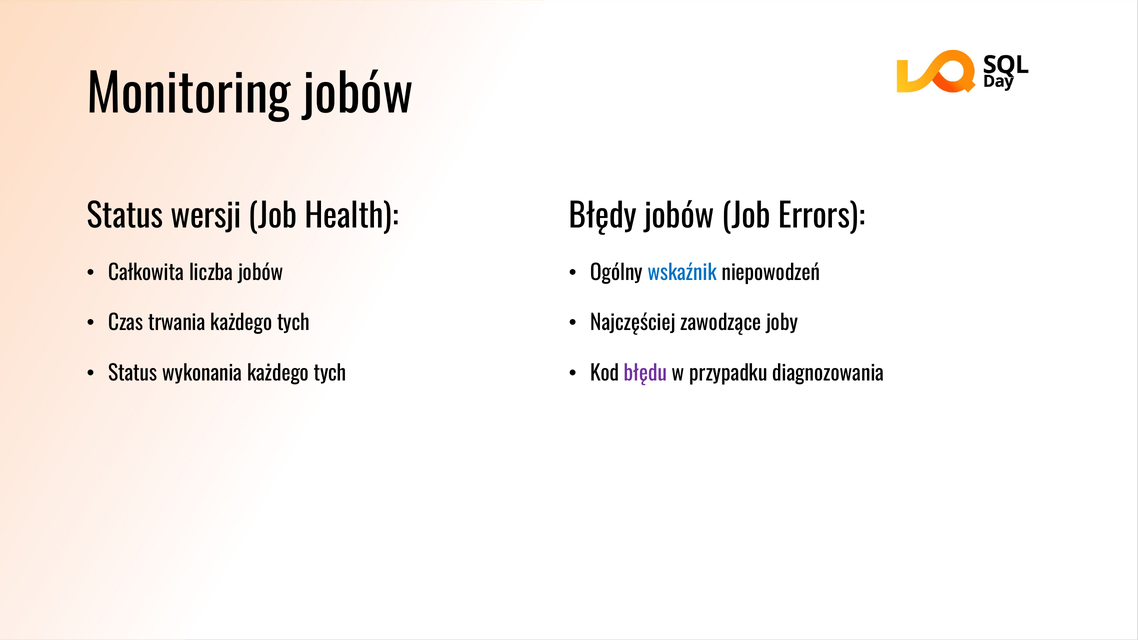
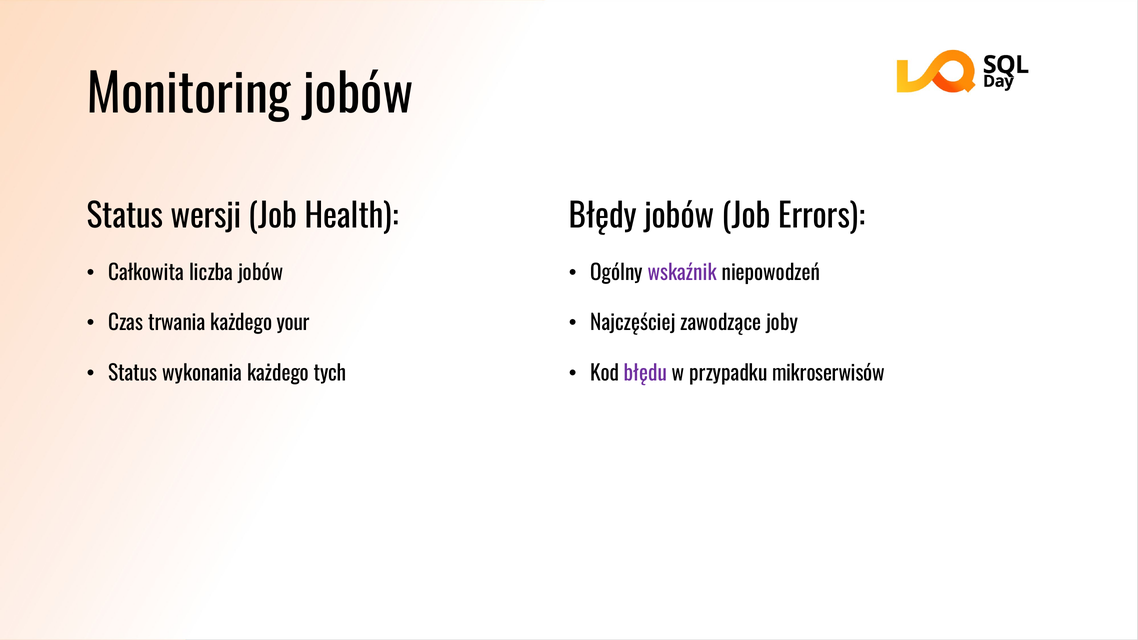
wskaźnik colour: blue -> purple
trwania każdego tych: tych -> your
diagnozowania: diagnozowania -> mikroserwisów
